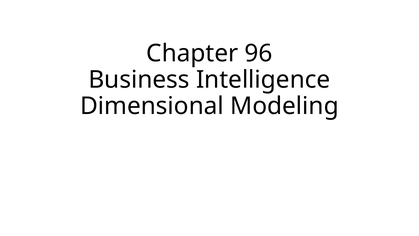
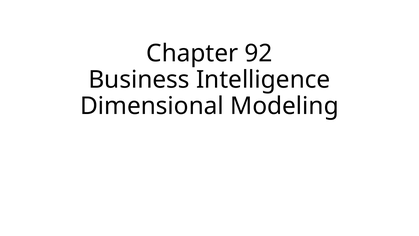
96: 96 -> 92
